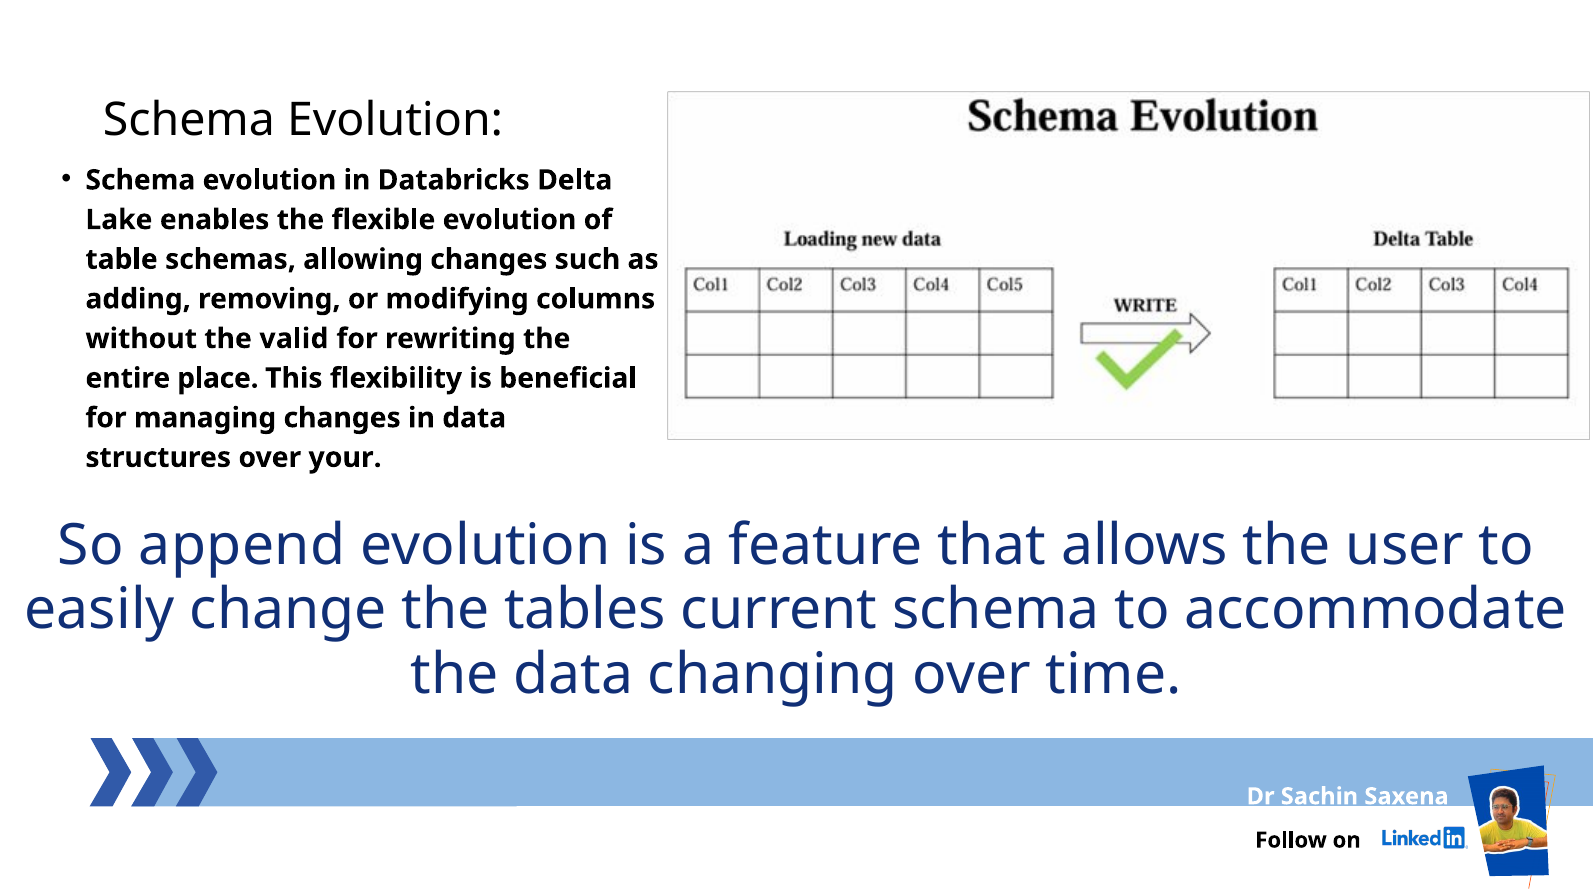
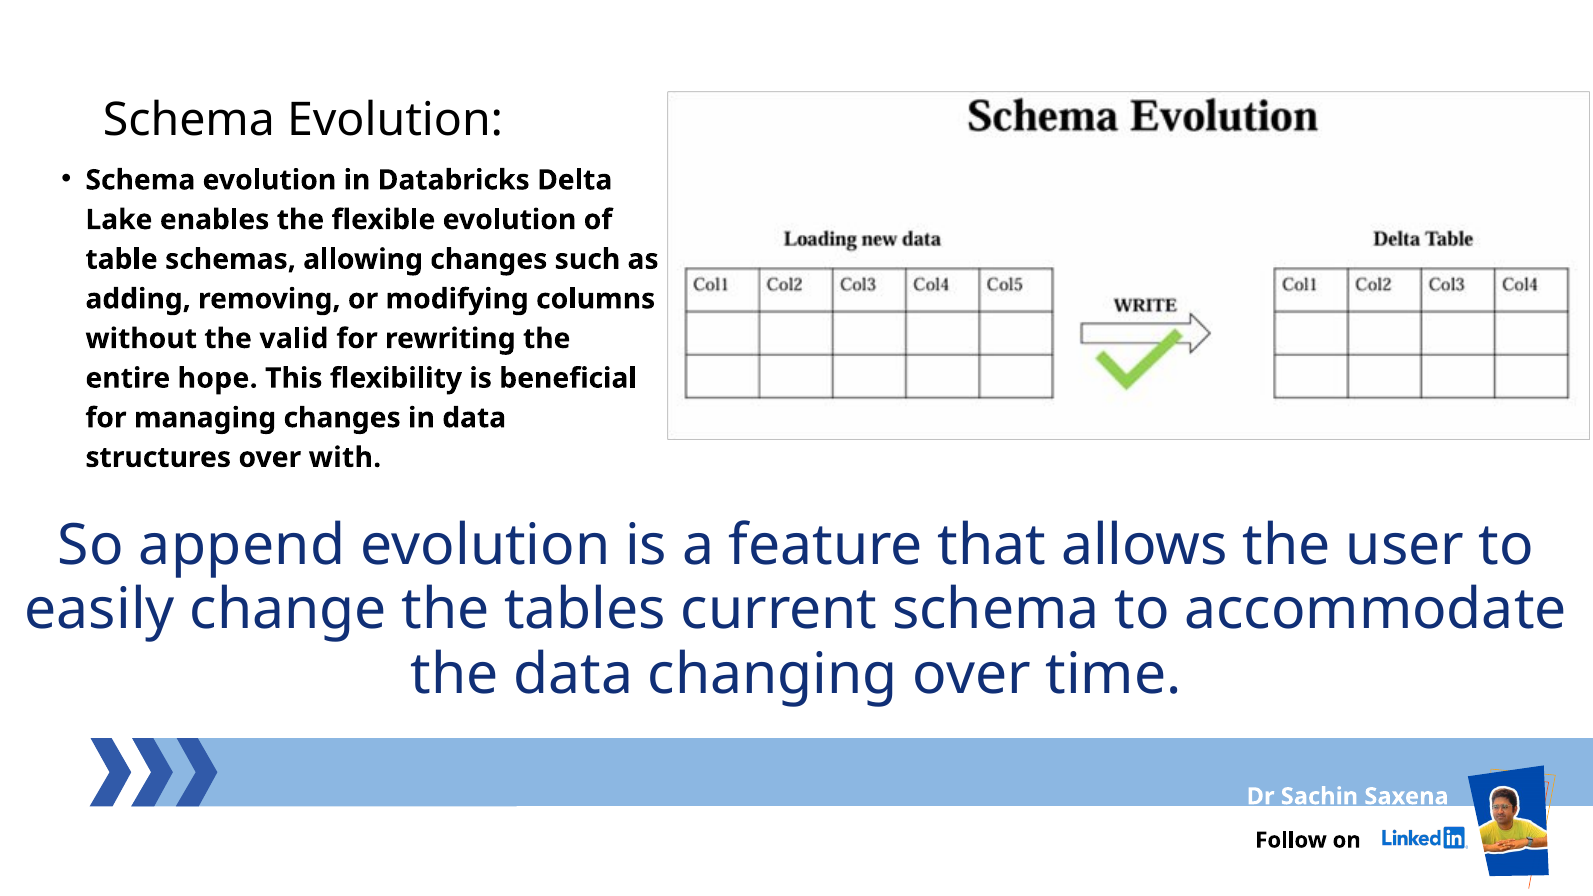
place: place -> hope
your: your -> with
